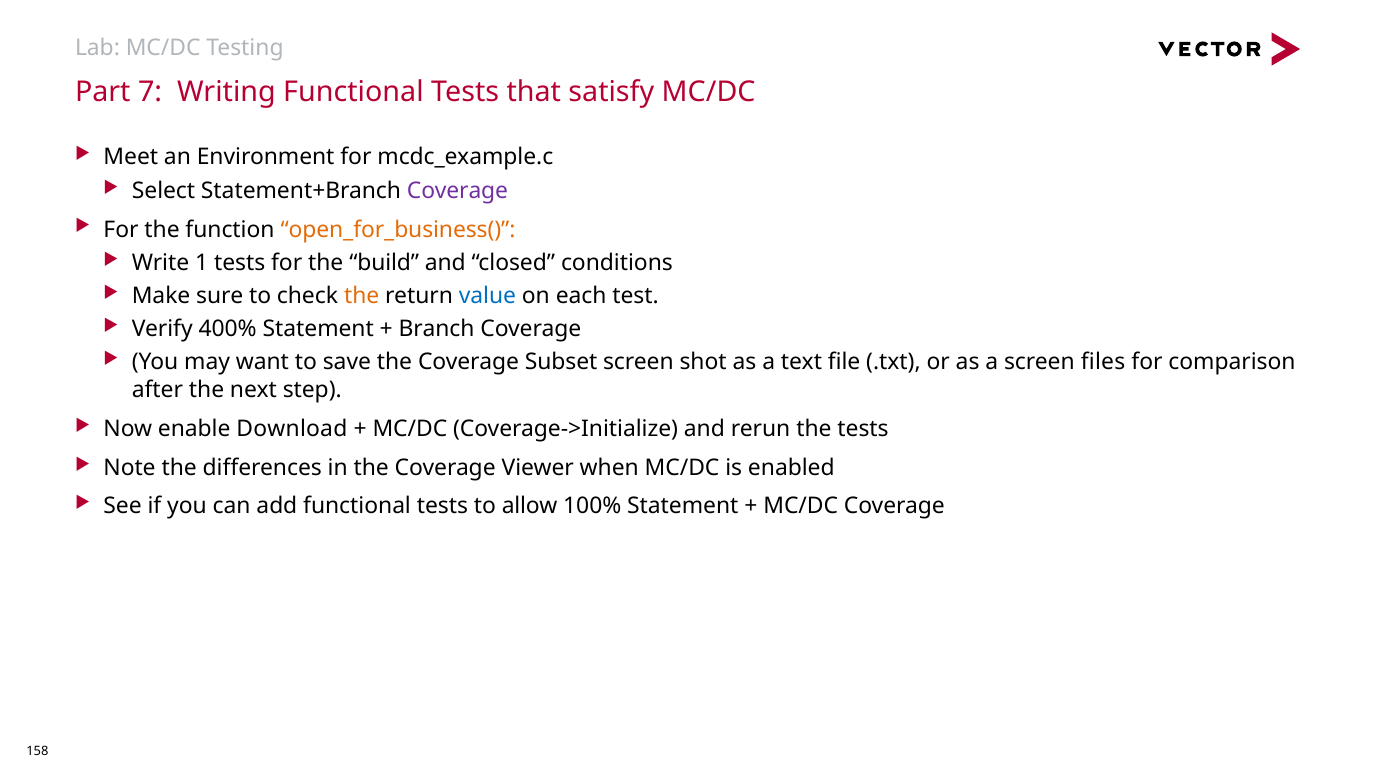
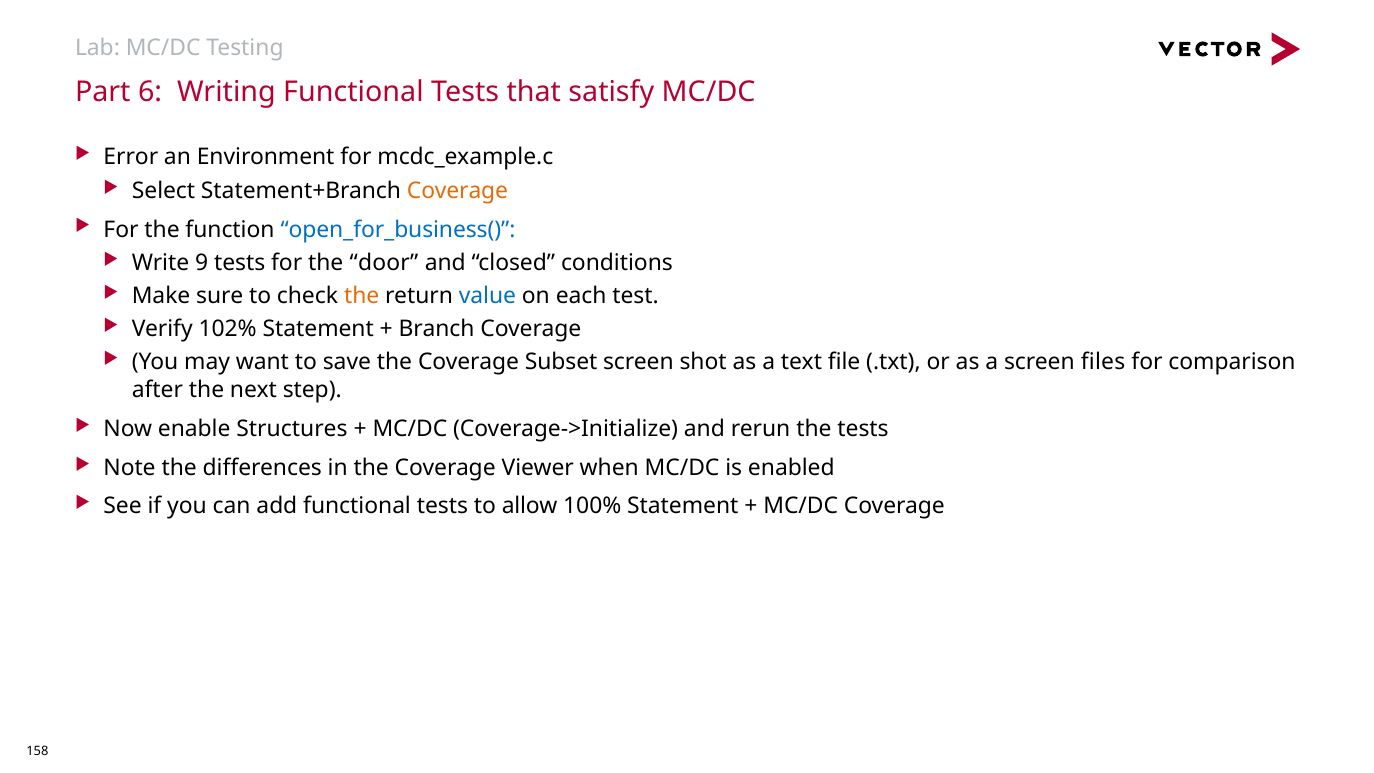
7: 7 -> 6
Meet: Meet -> Error
Coverage at (458, 191) colour: purple -> orange
open_for_business( colour: orange -> blue
1: 1 -> 9
build: build -> door
400%: 400% -> 102%
Download: Download -> Structures
